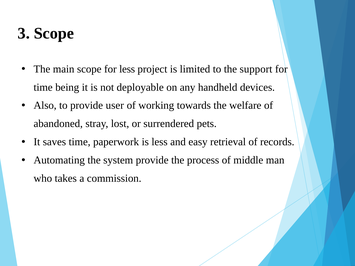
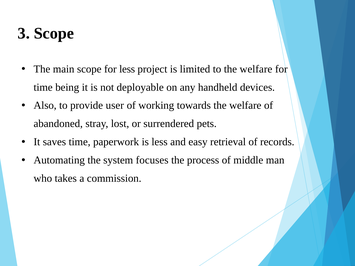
to the support: support -> welfare
system provide: provide -> focuses
